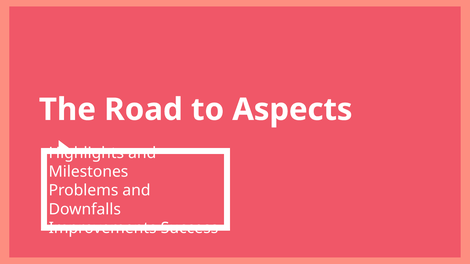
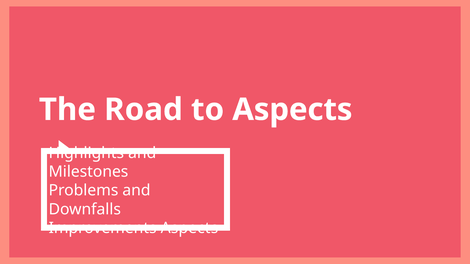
Improvements Success: Success -> Aspects
